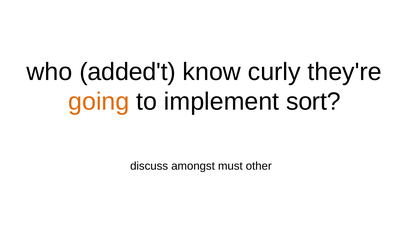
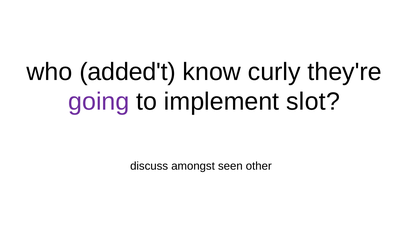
going colour: orange -> purple
sort: sort -> slot
must: must -> seen
